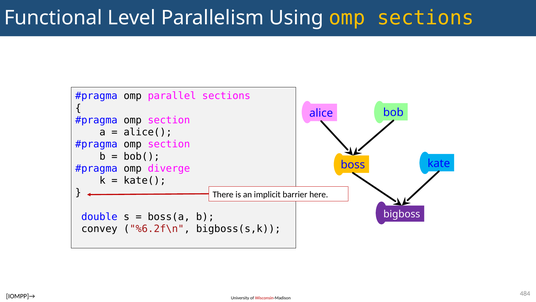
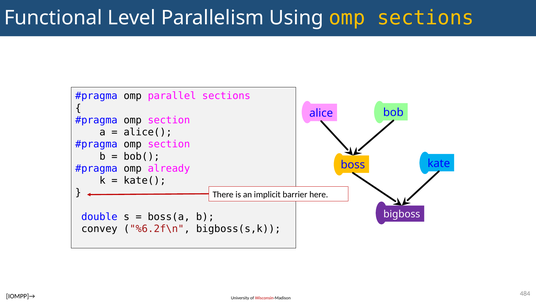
diverge: diverge -> already
